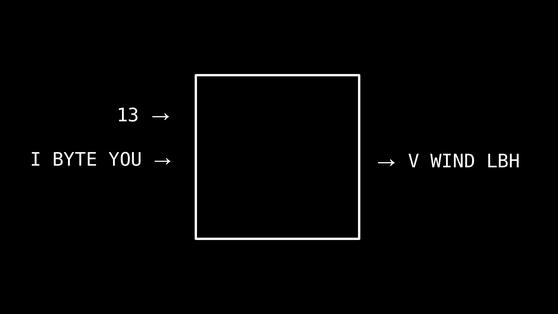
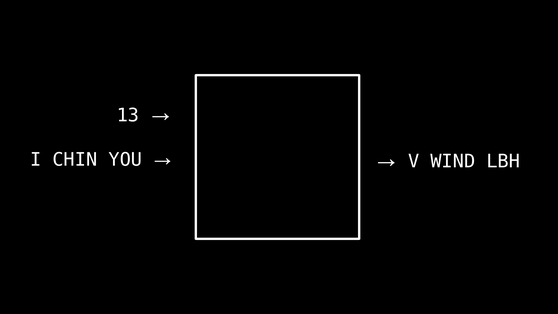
BYTE: BYTE -> CHIN
